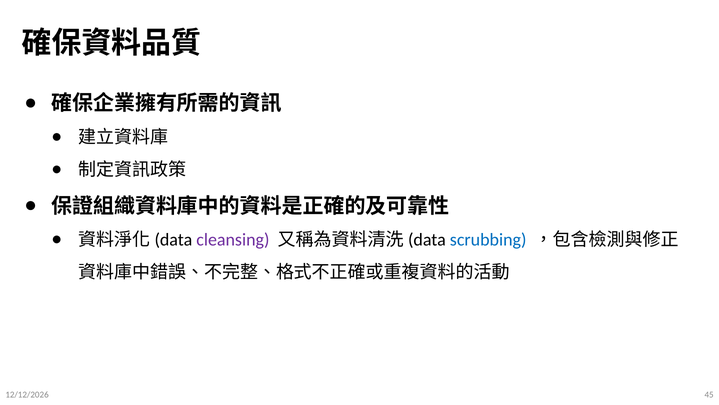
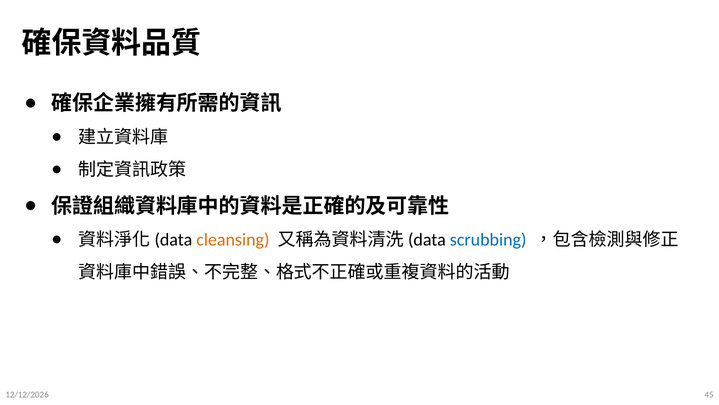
cleansing colour: purple -> orange
